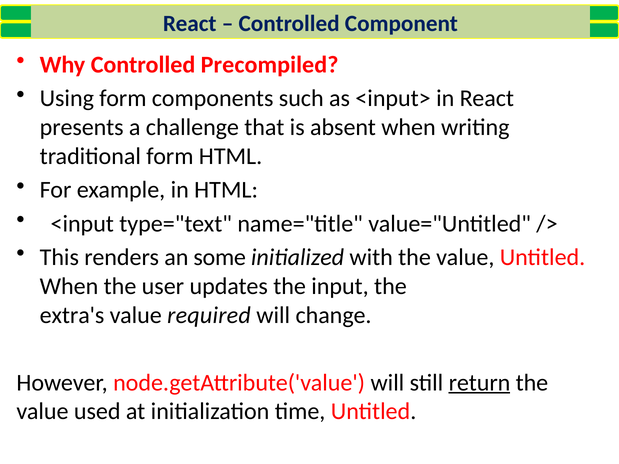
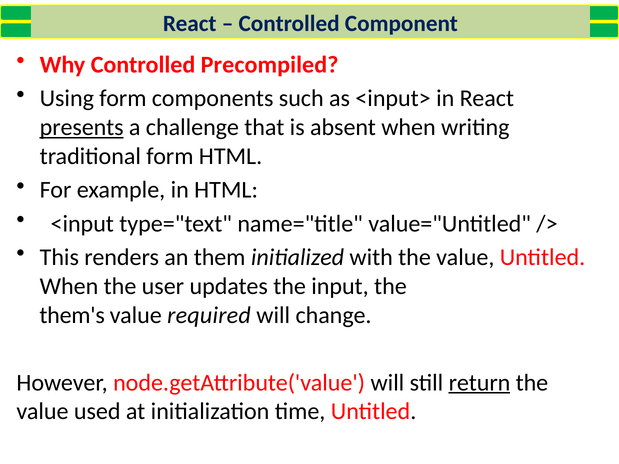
presents underline: none -> present
some: some -> them
extra's: extra's -> them's
